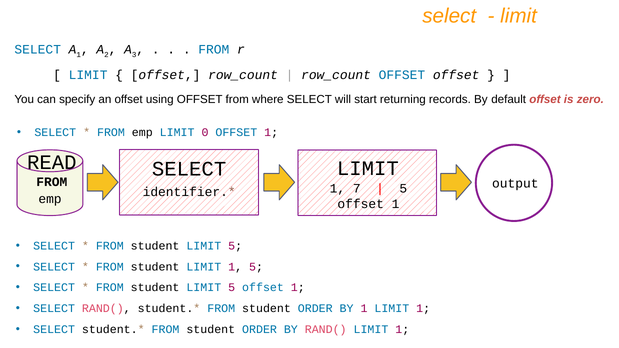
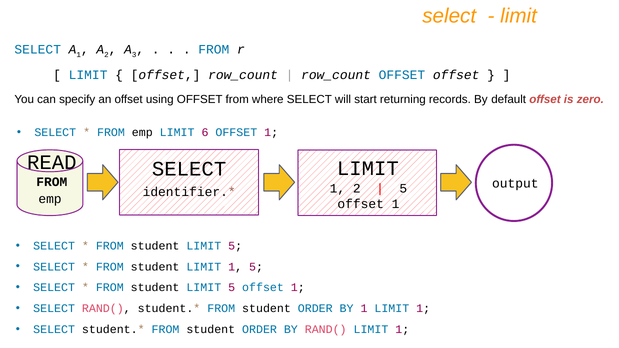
0: 0 -> 6
1 7: 7 -> 2
